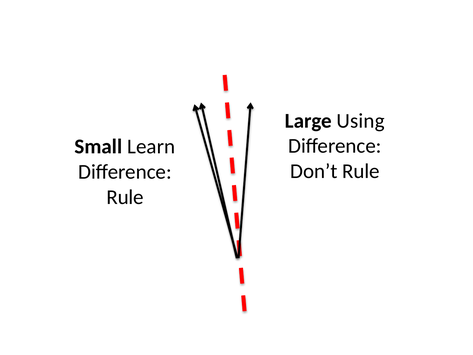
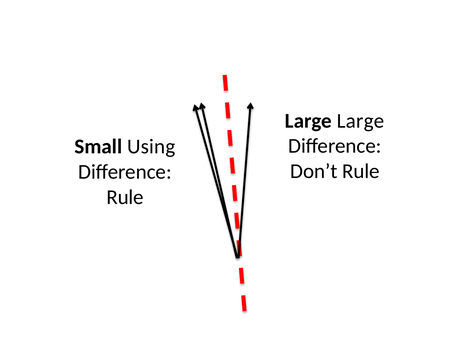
Large Using: Using -> Large
Learn: Learn -> Using
